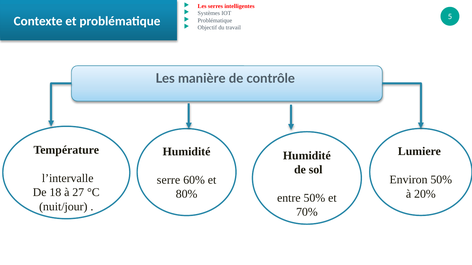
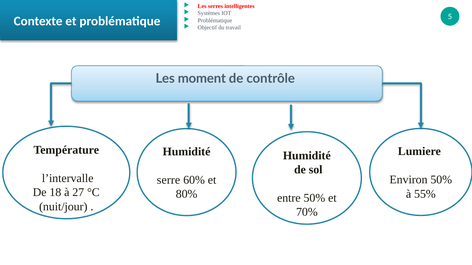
manière: manière -> moment
20%: 20% -> 55%
